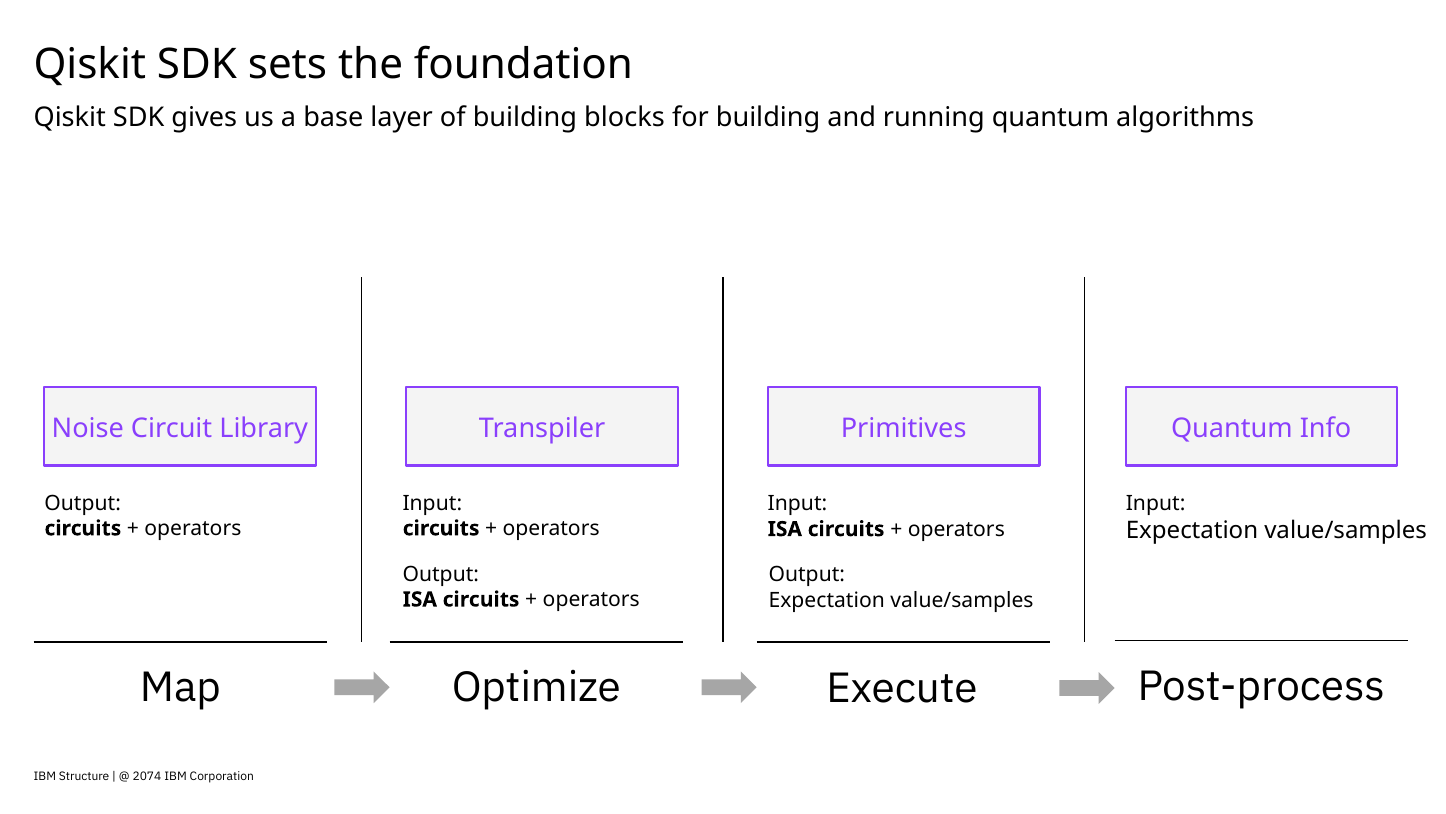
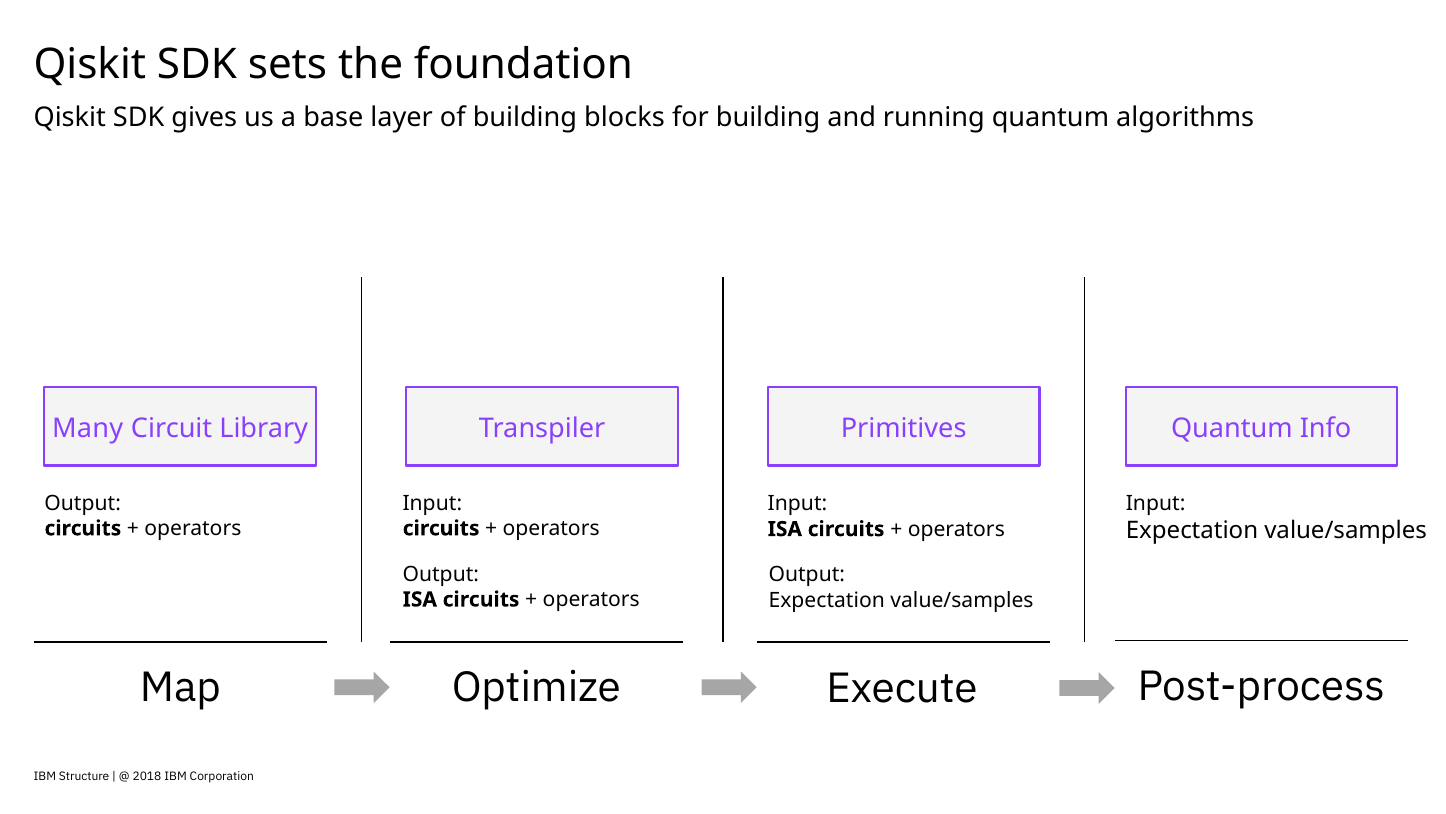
Noise: Noise -> Many
2074: 2074 -> 2018
